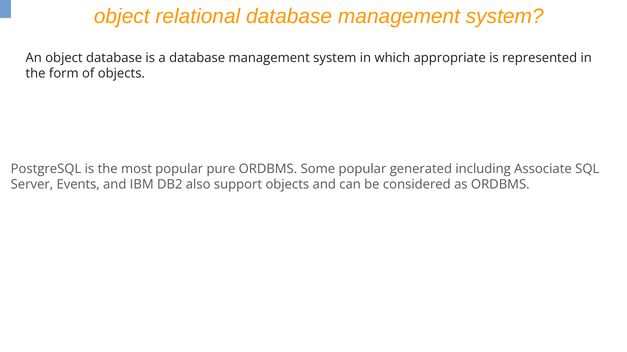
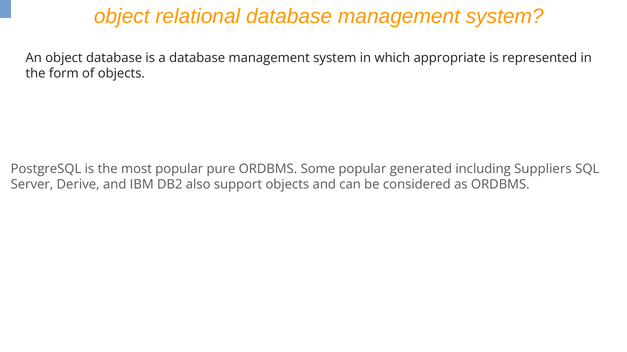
Associate: Associate -> Suppliers
Events: Events -> Derive
